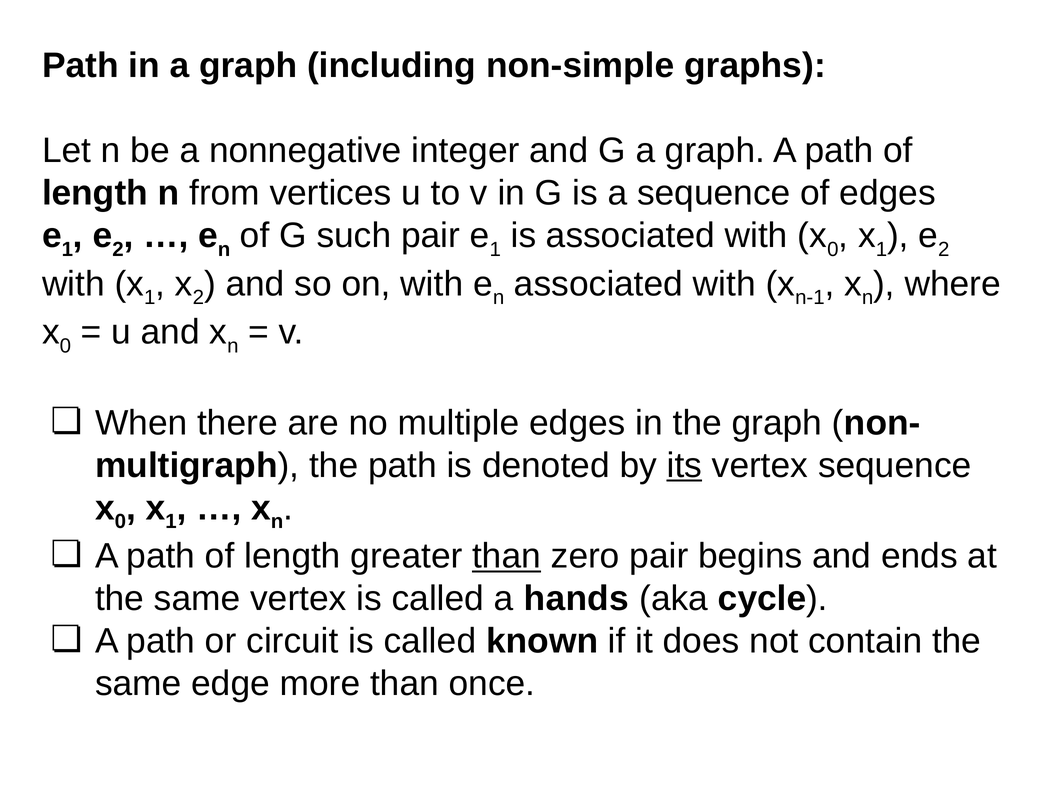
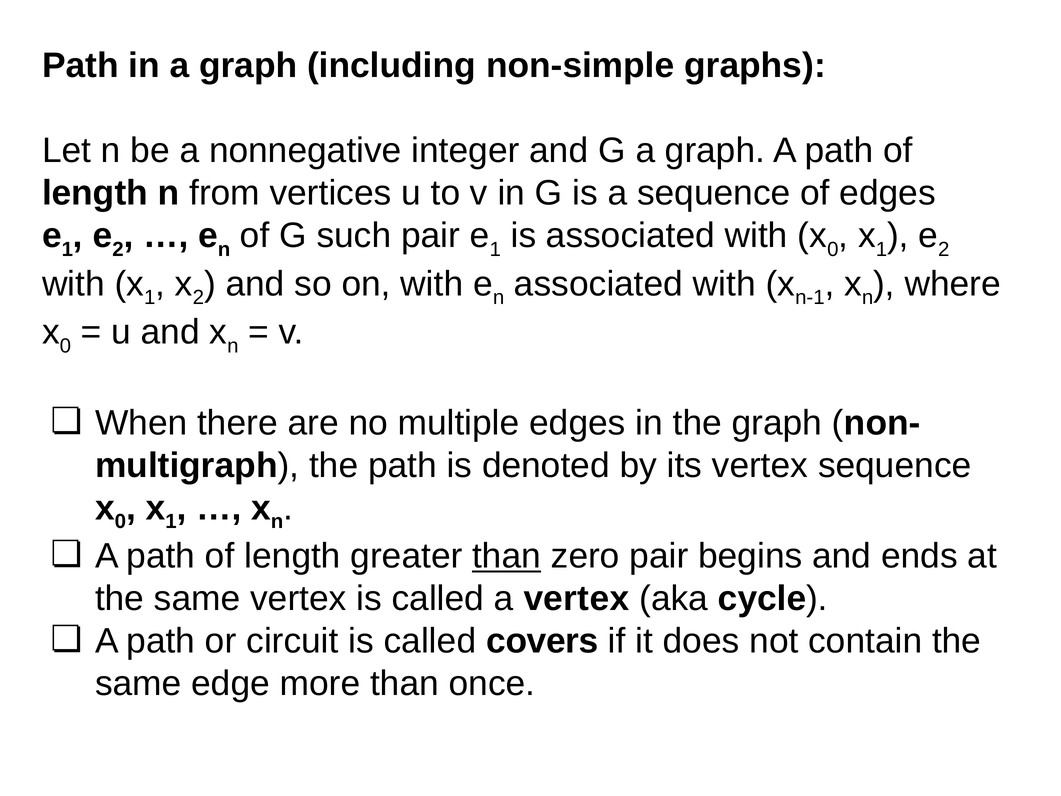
its underline: present -> none
a hands: hands -> vertex
known: known -> covers
